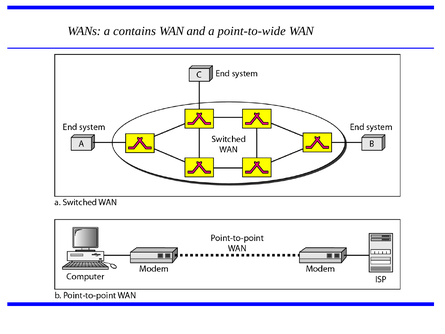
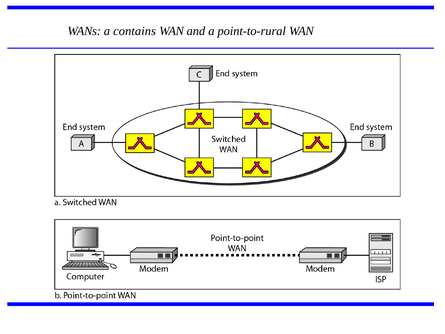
point-to-wide: point-to-wide -> point-to-rural
